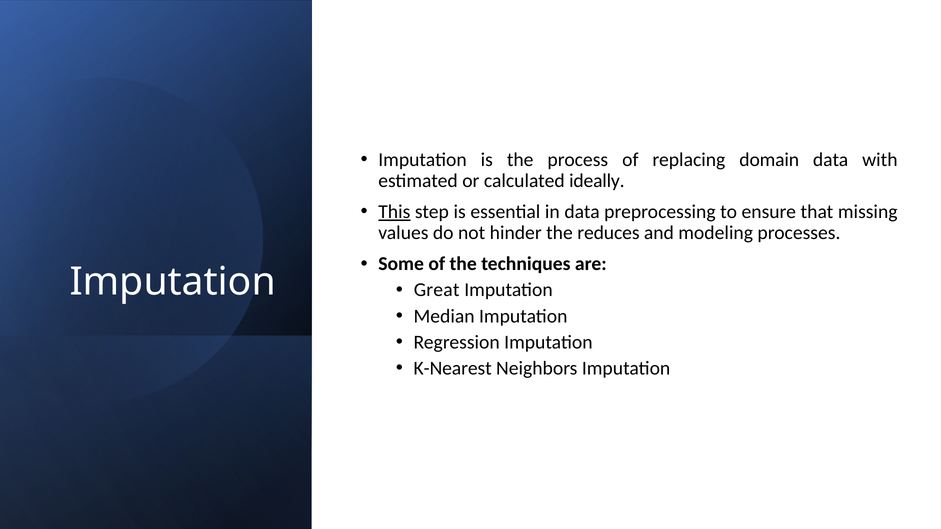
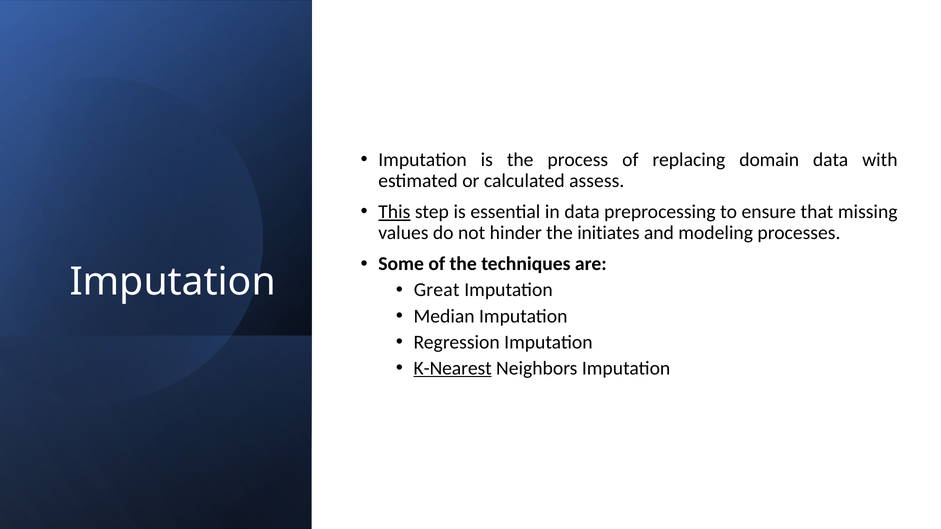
ideally: ideally -> assess
reduces: reduces -> initiates
K-Nearest underline: none -> present
